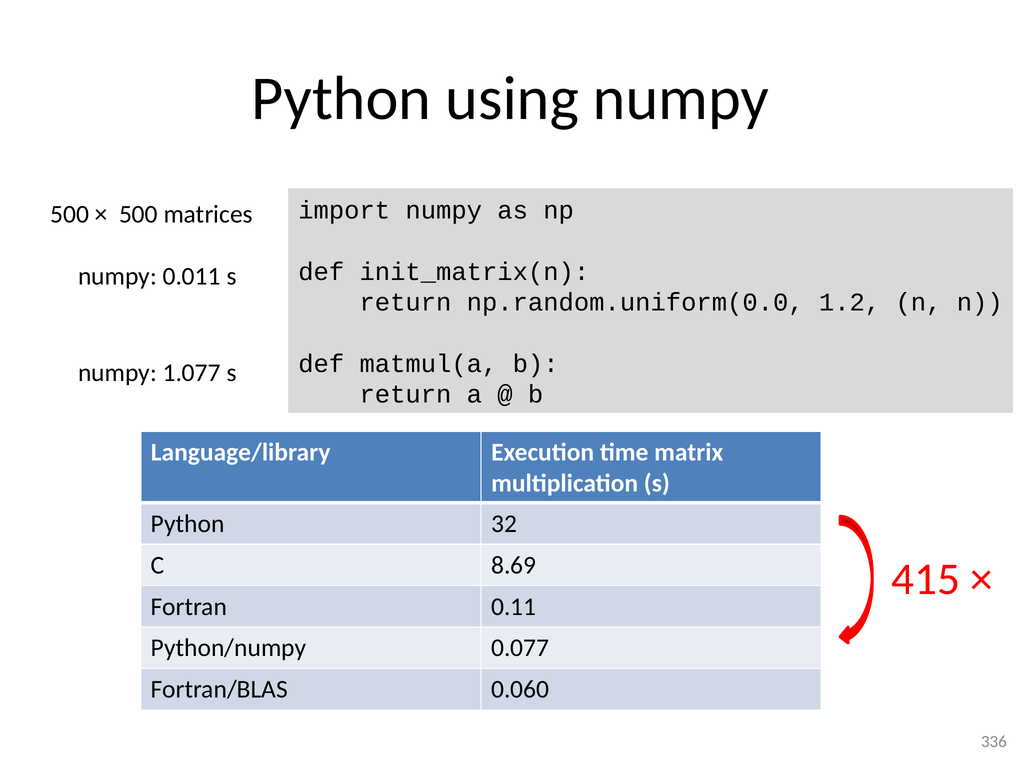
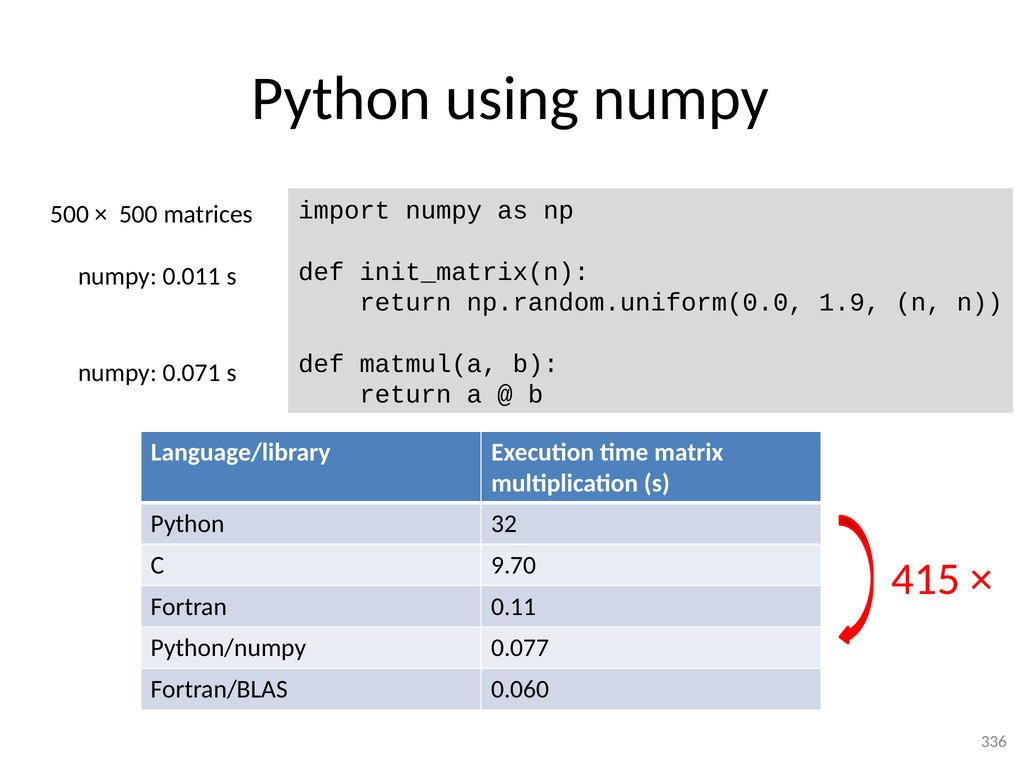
1.2: 1.2 -> 1.9
1.077: 1.077 -> 0.071
8.69: 8.69 -> 9.70
